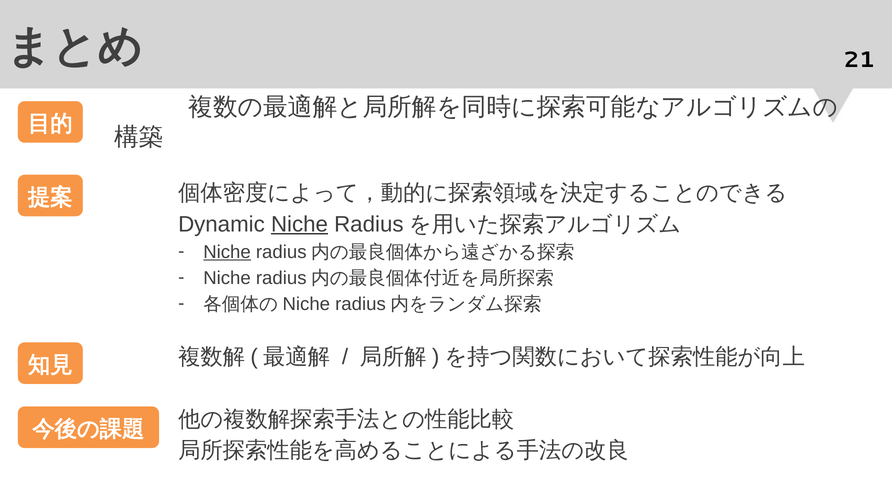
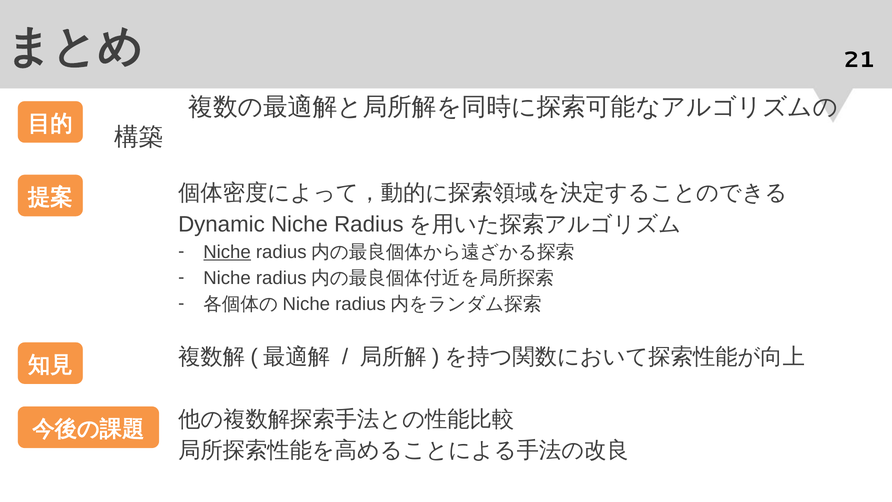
Niche at (300, 224) underline: present -> none
